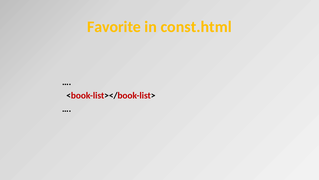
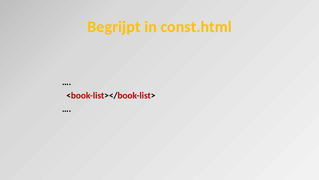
Favorite: Favorite -> Begrijpt
